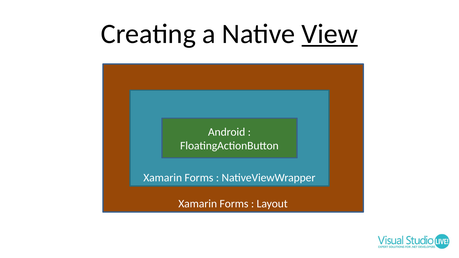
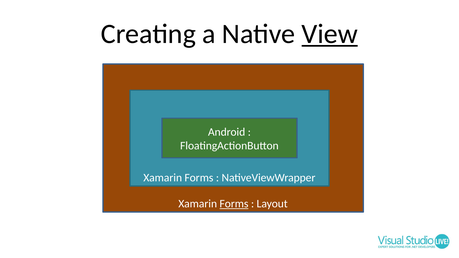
Forms at (234, 204) underline: none -> present
